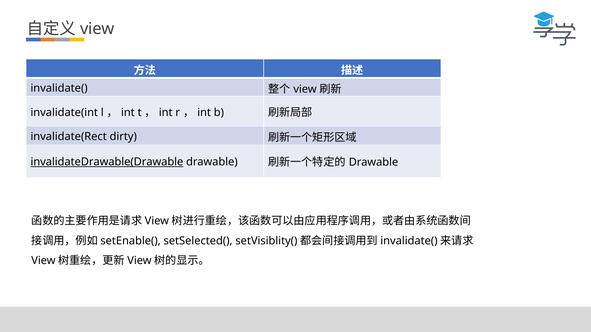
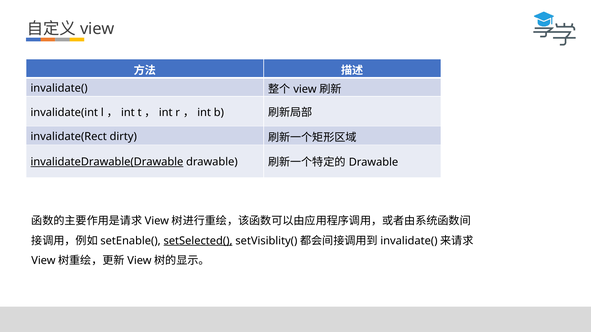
setSelected( underline: none -> present
